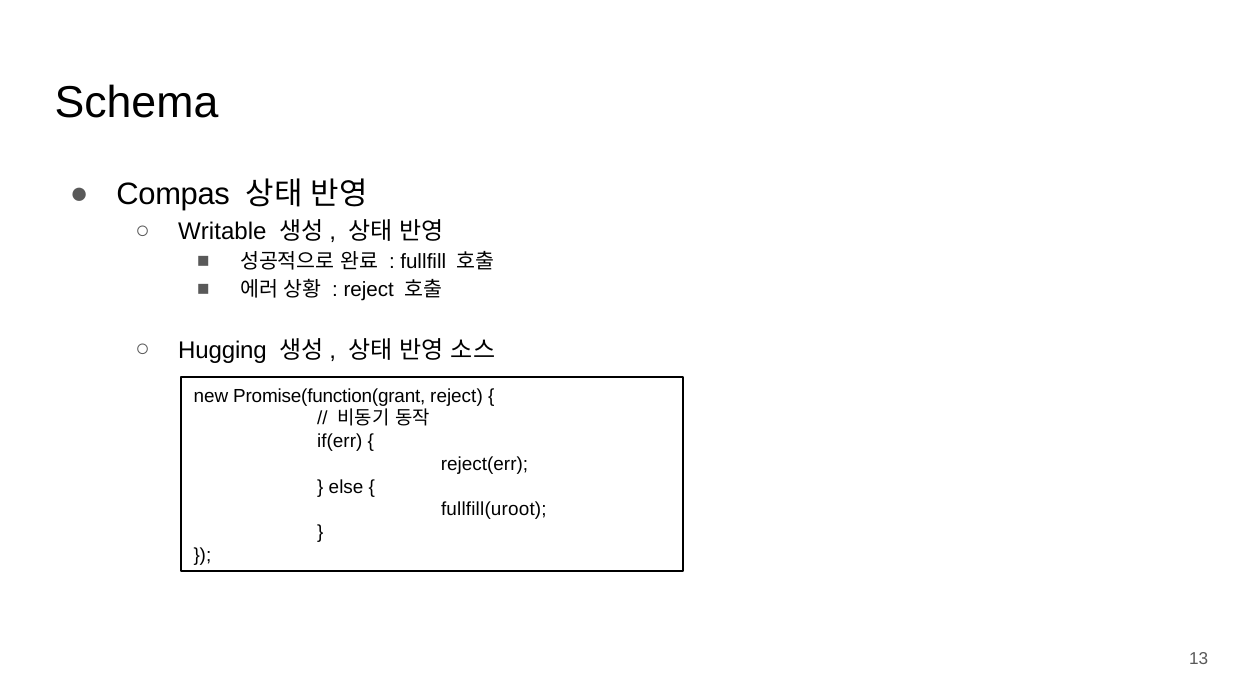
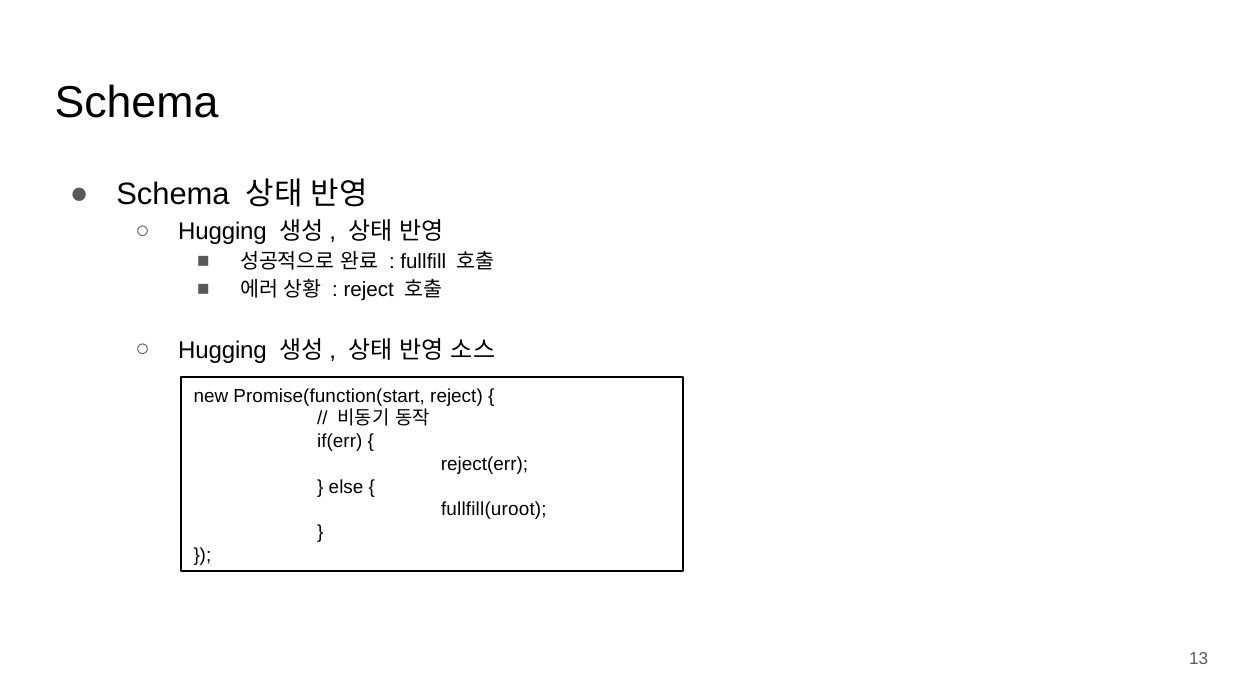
Compas at (173, 195): Compas -> Schema
Writable at (222, 231): Writable -> Hugging
Promise(function(grant: Promise(function(grant -> Promise(function(start
